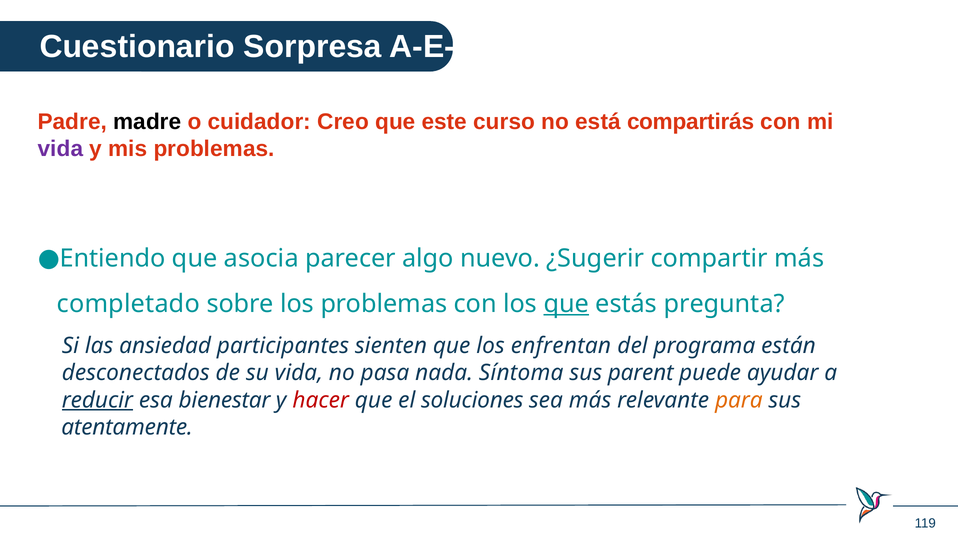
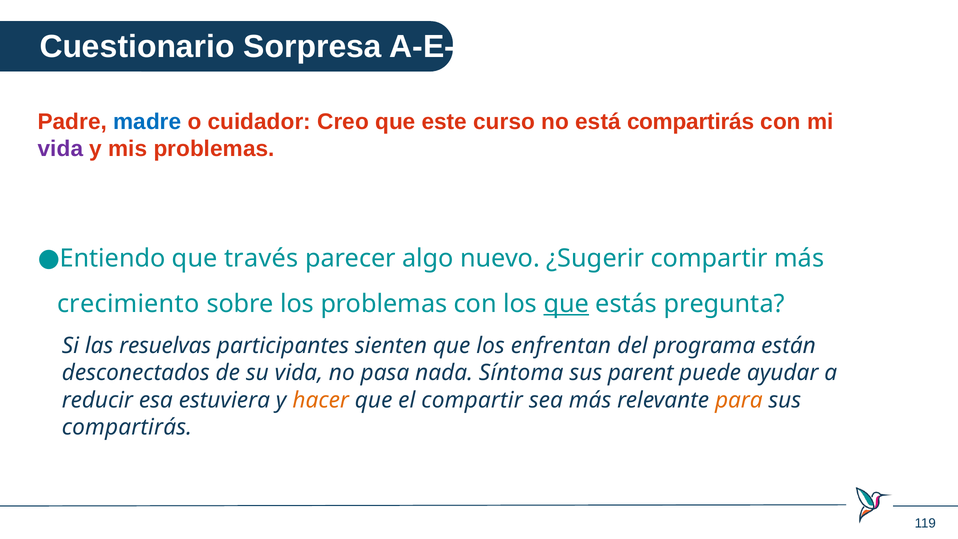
madre colour: black -> blue
asocia: asocia -> través
completado: completado -> crecimiento
ansiedad: ansiedad -> resuelvas
reducir underline: present -> none
bienestar: bienestar -> estuviera
hacer colour: red -> orange
el soluciones: soluciones -> compartir
atentamente at (127, 427): atentamente -> compartirás
